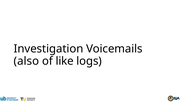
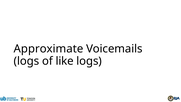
Investigation: Investigation -> Approximate
also at (26, 61): also -> logs
